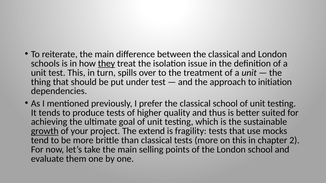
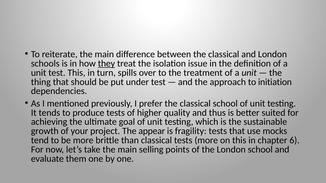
growth underline: present -> none
extend: extend -> appear
2: 2 -> 6
